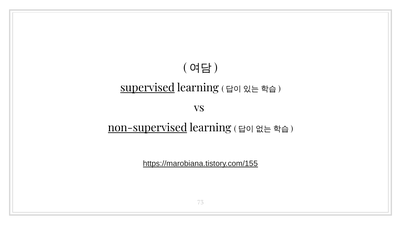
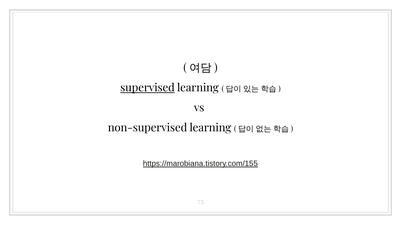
non-supervised underline: present -> none
